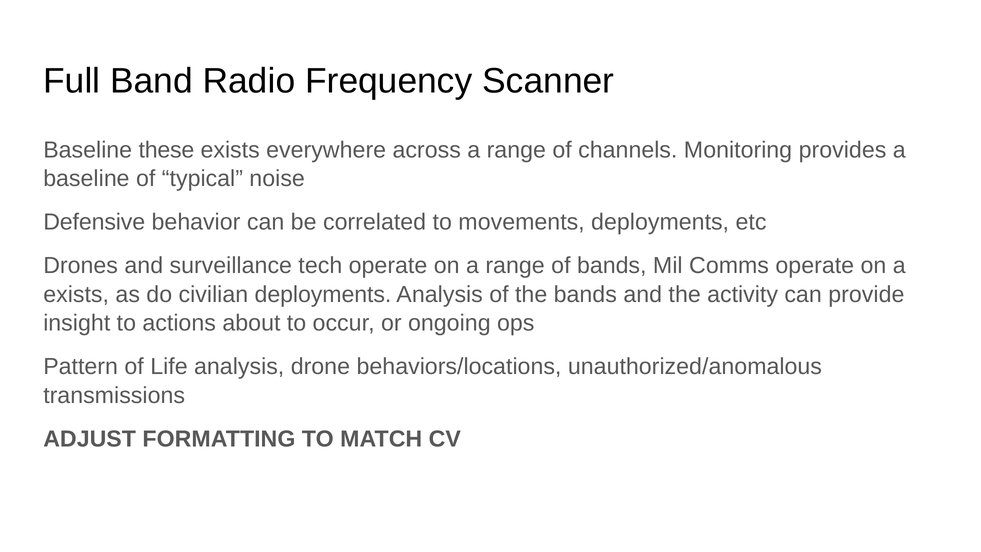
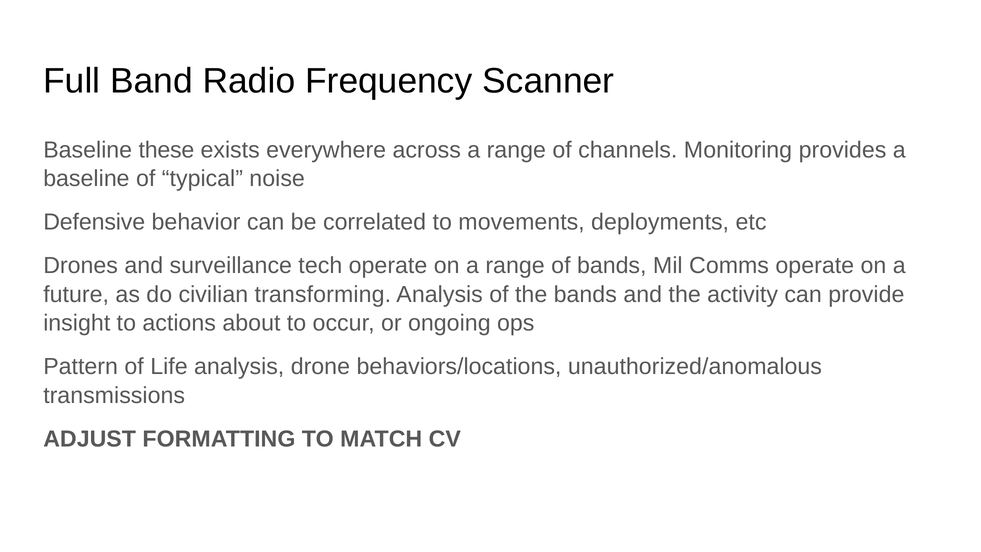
exists at (76, 294): exists -> future
civilian deployments: deployments -> transforming
